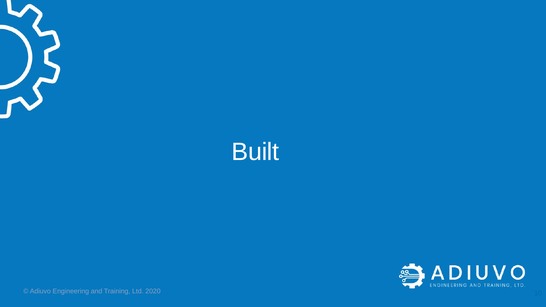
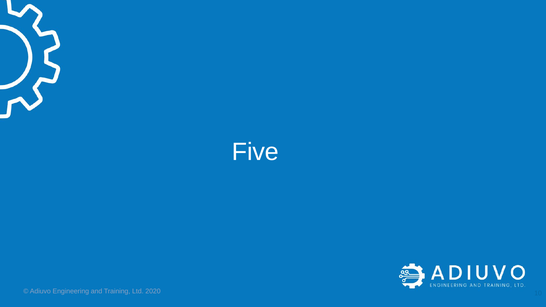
Built: Built -> Five
